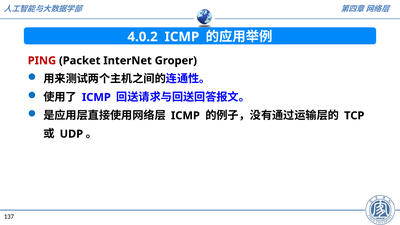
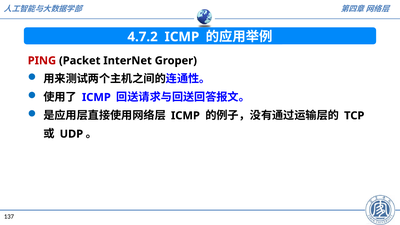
4.0.2: 4.0.2 -> 4.7.2
